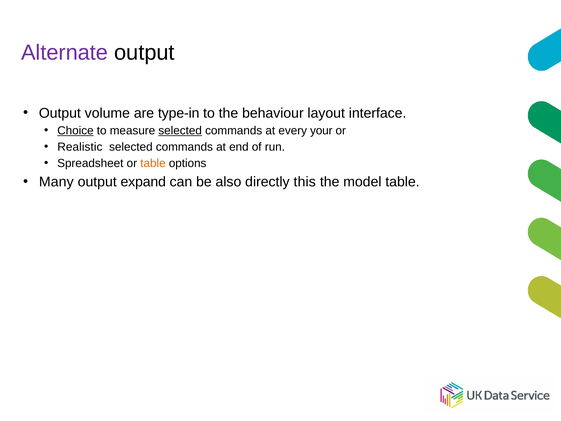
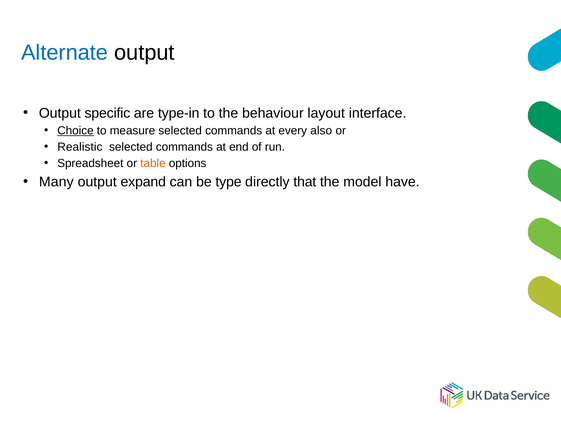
Alternate colour: purple -> blue
volume: volume -> specific
selected at (180, 131) underline: present -> none
your: your -> also
also: also -> type
this: this -> that
model table: table -> have
